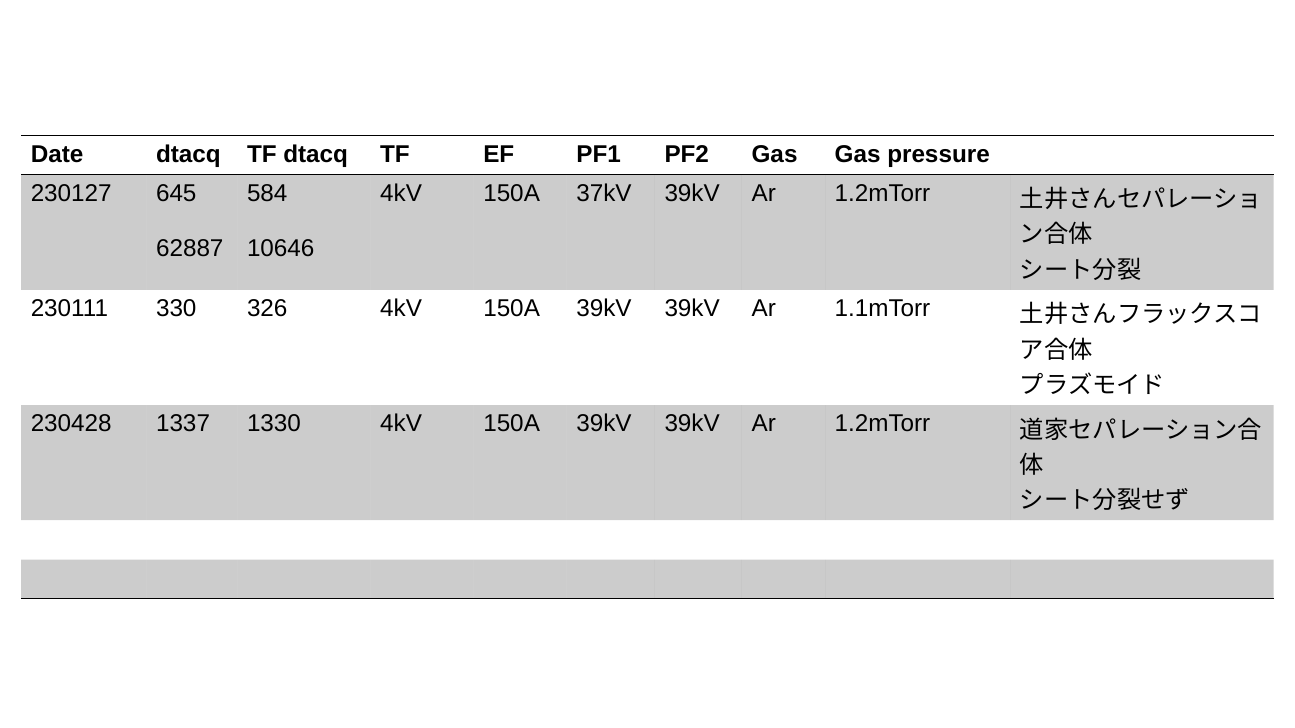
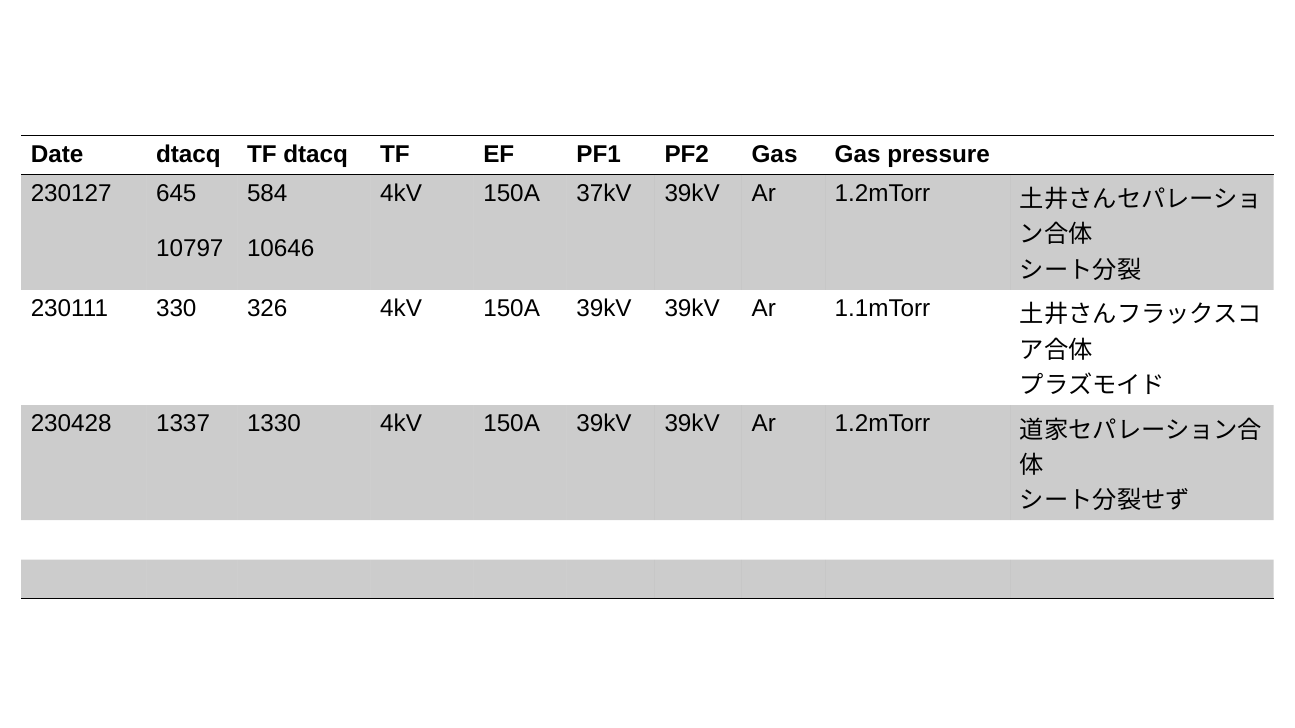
62887: 62887 -> 10797
